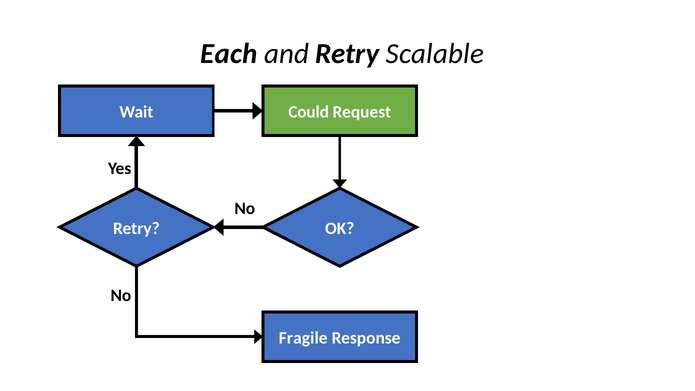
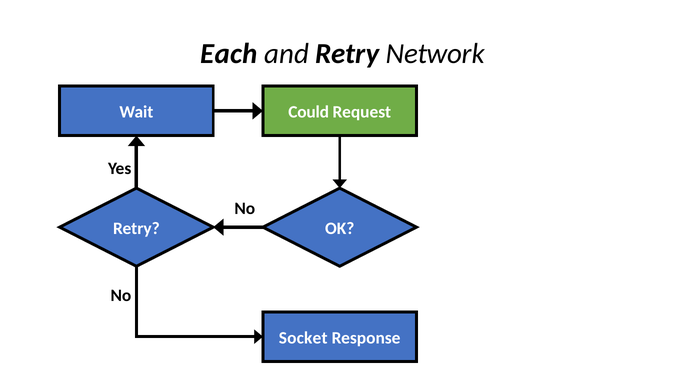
Scalable: Scalable -> Network
Fragile: Fragile -> Socket
